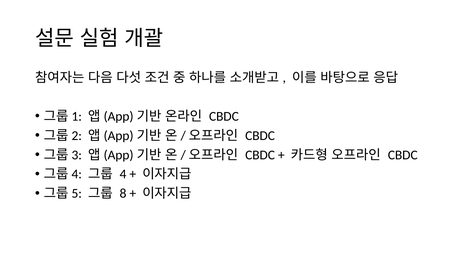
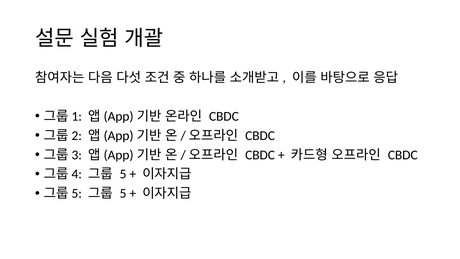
4 at (123, 174): 4 -> 5
8 at (123, 193): 8 -> 5
